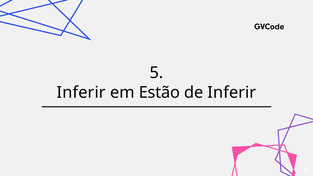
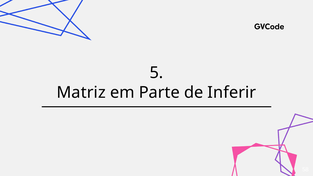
Inferir at (81, 92): Inferir -> Matriz
Estão: Estão -> Parte
